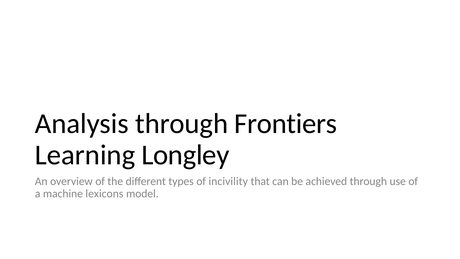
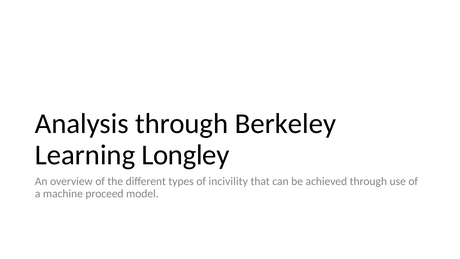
Frontiers: Frontiers -> Berkeley
lexicons: lexicons -> proceed
